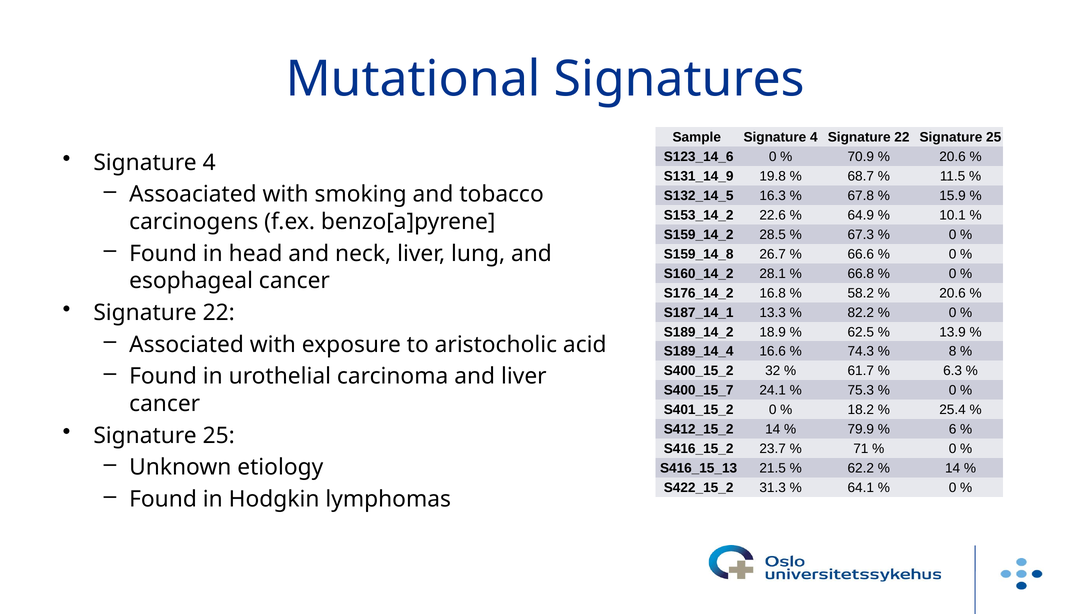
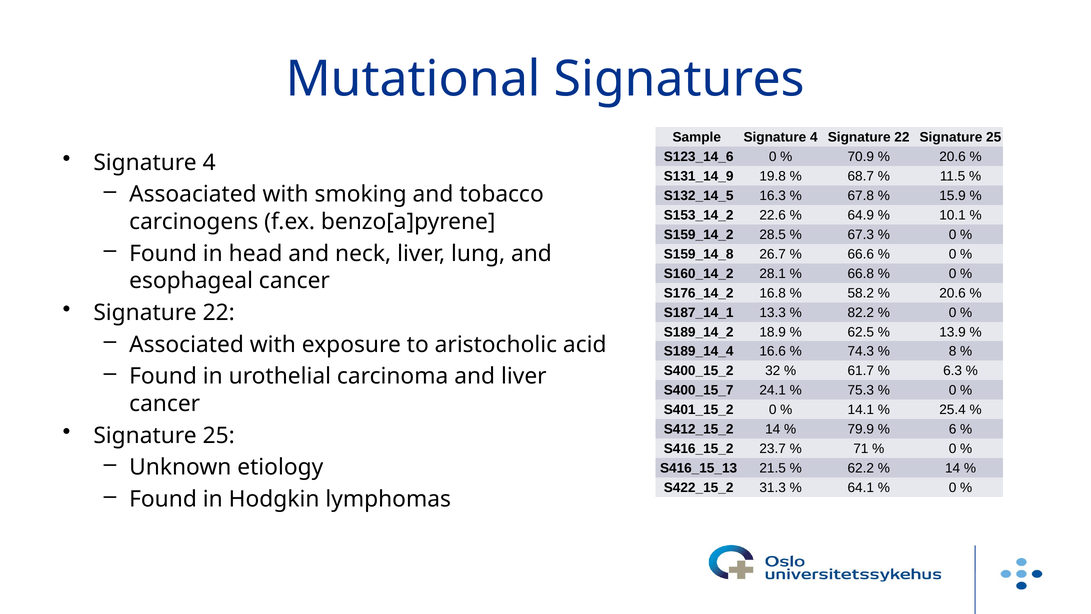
18.2: 18.2 -> 14.1
